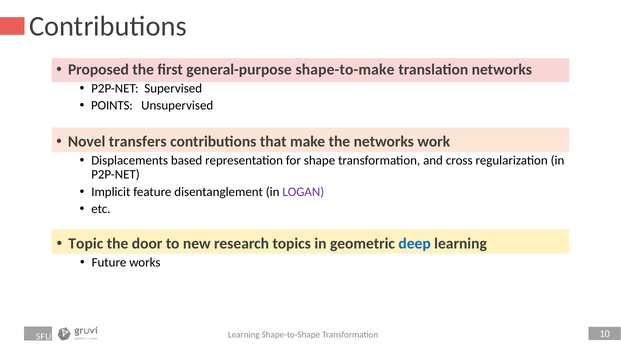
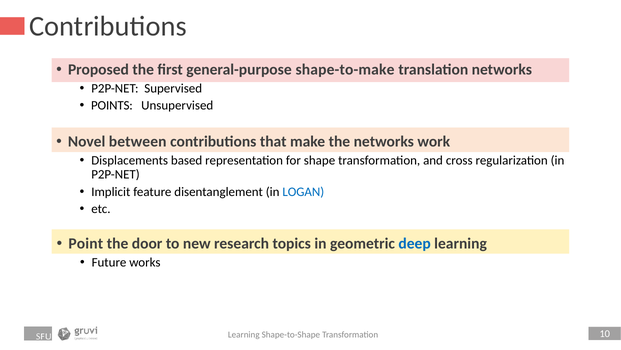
transfers: transfers -> between
LOGAN colour: purple -> blue
Topic: Topic -> Point
